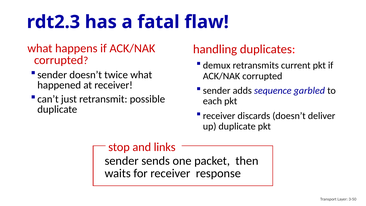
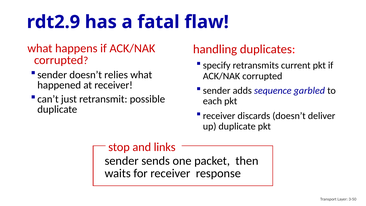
rdt2.3: rdt2.3 -> rdt2.9
demux: demux -> specify
twice: twice -> relies
